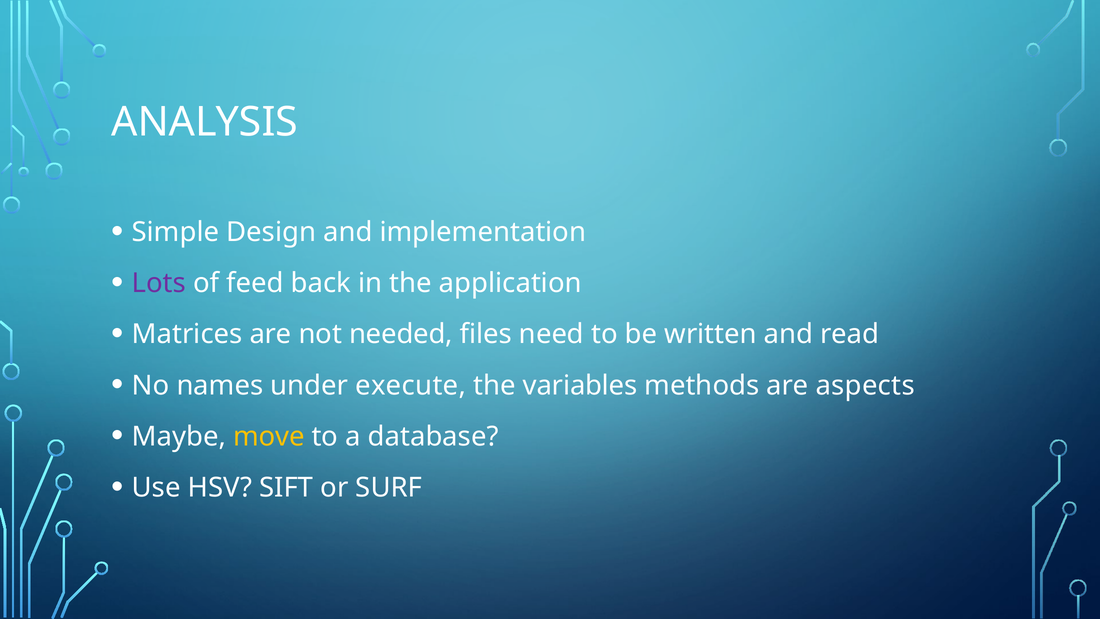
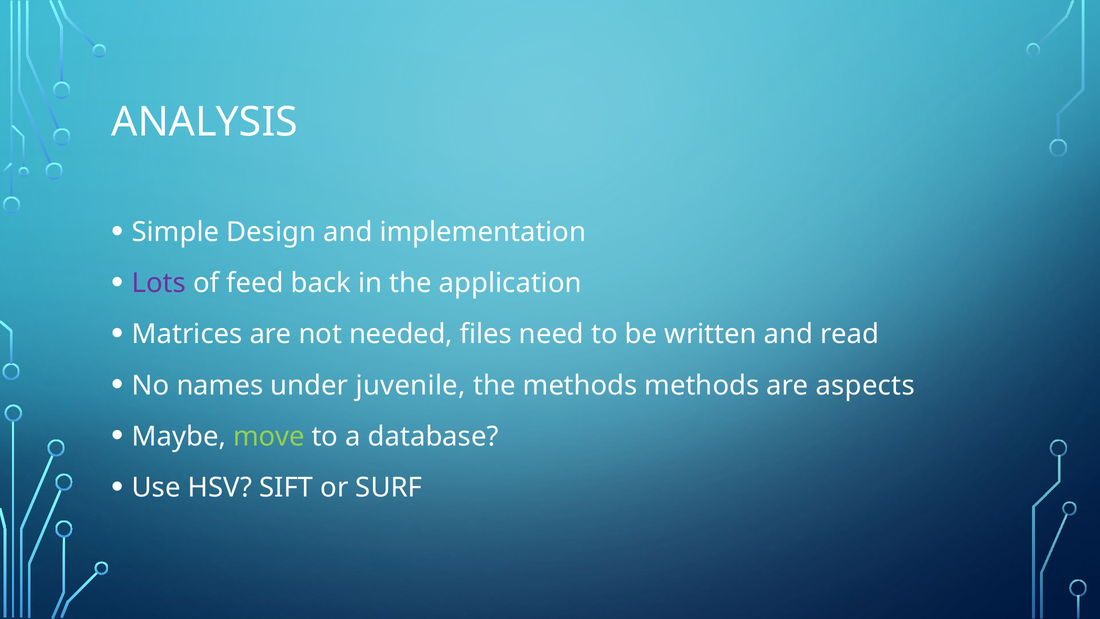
execute: execute -> juvenile
the variables: variables -> methods
move colour: yellow -> light green
